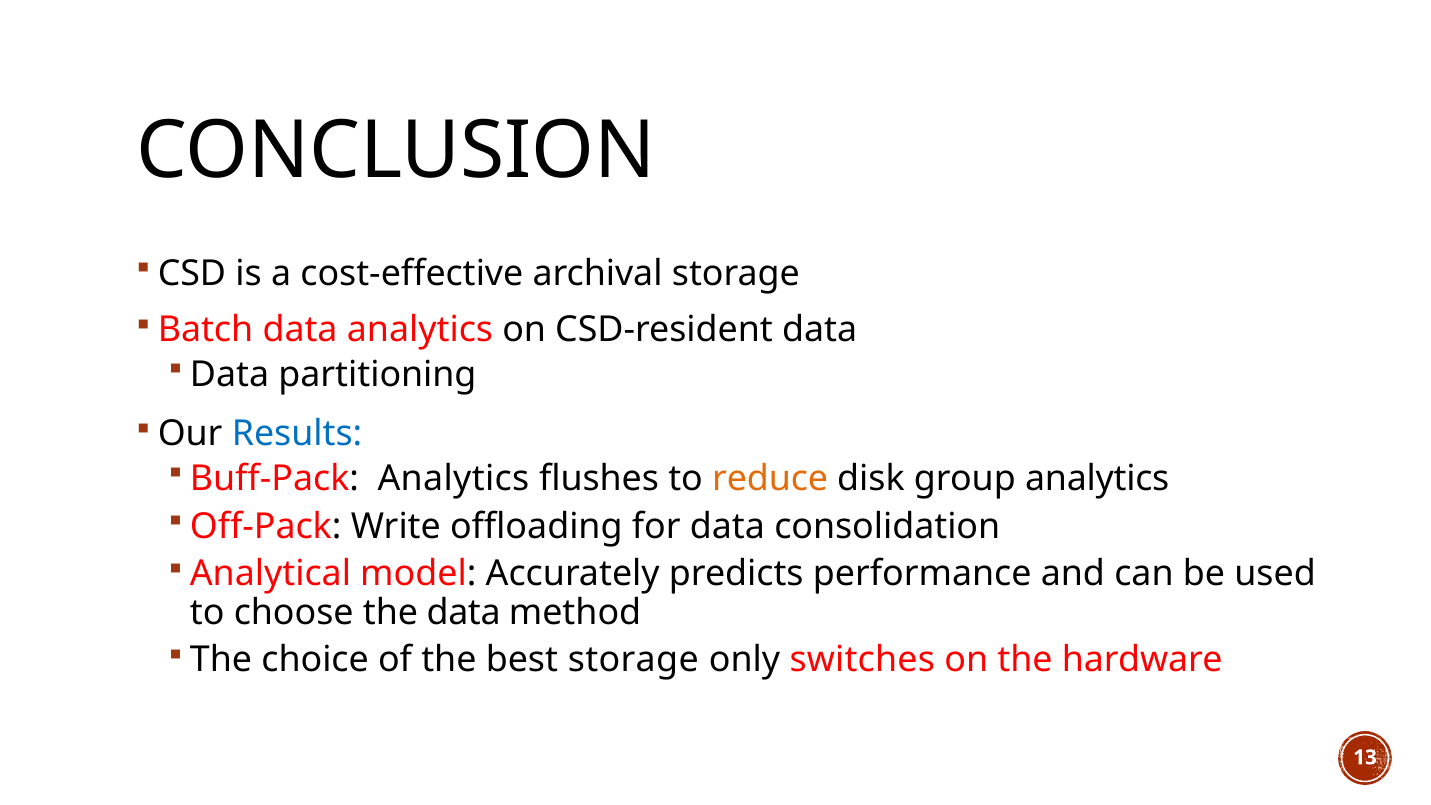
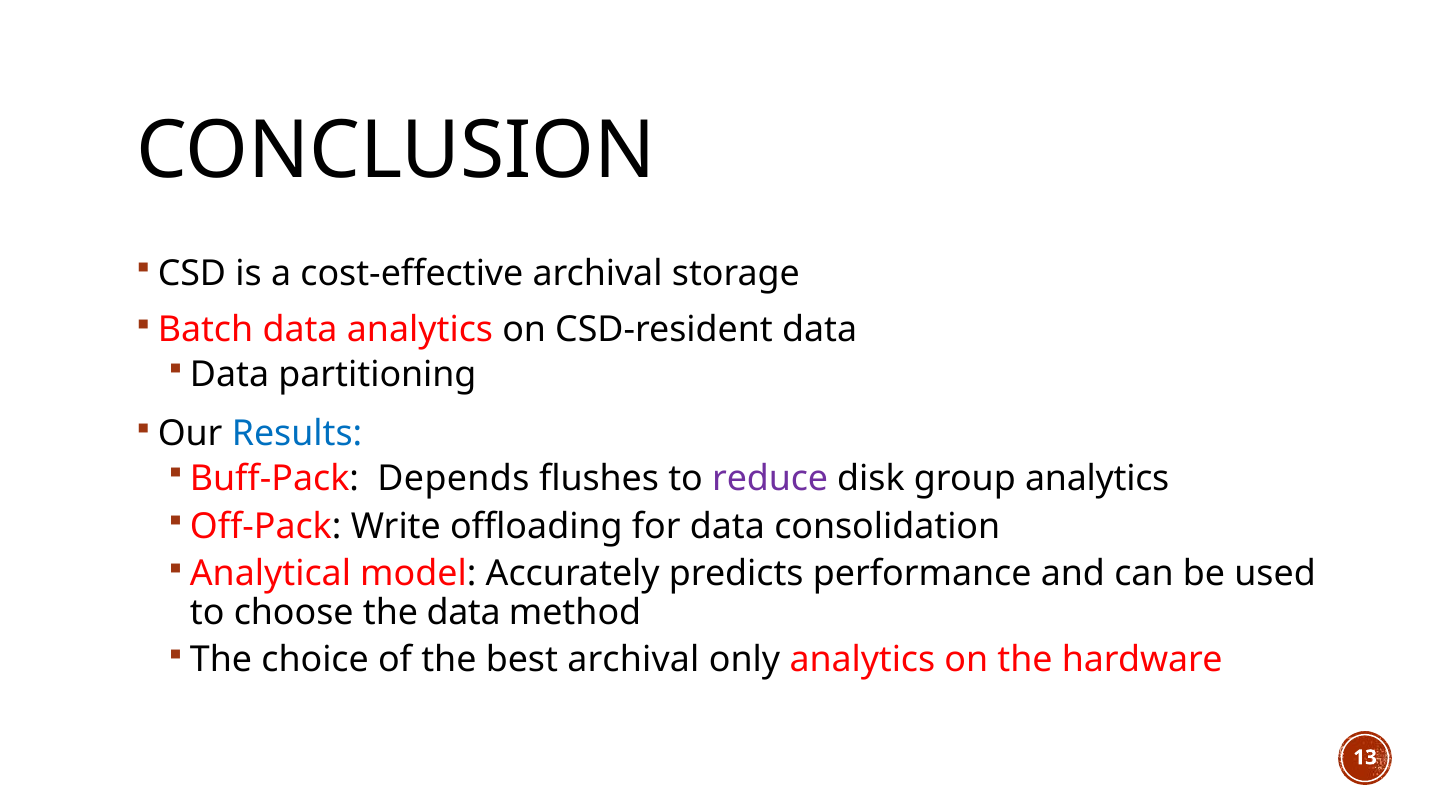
Buff-Pack Analytics: Analytics -> Depends
reduce colour: orange -> purple
best storage: storage -> archival
only switches: switches -> analytics
